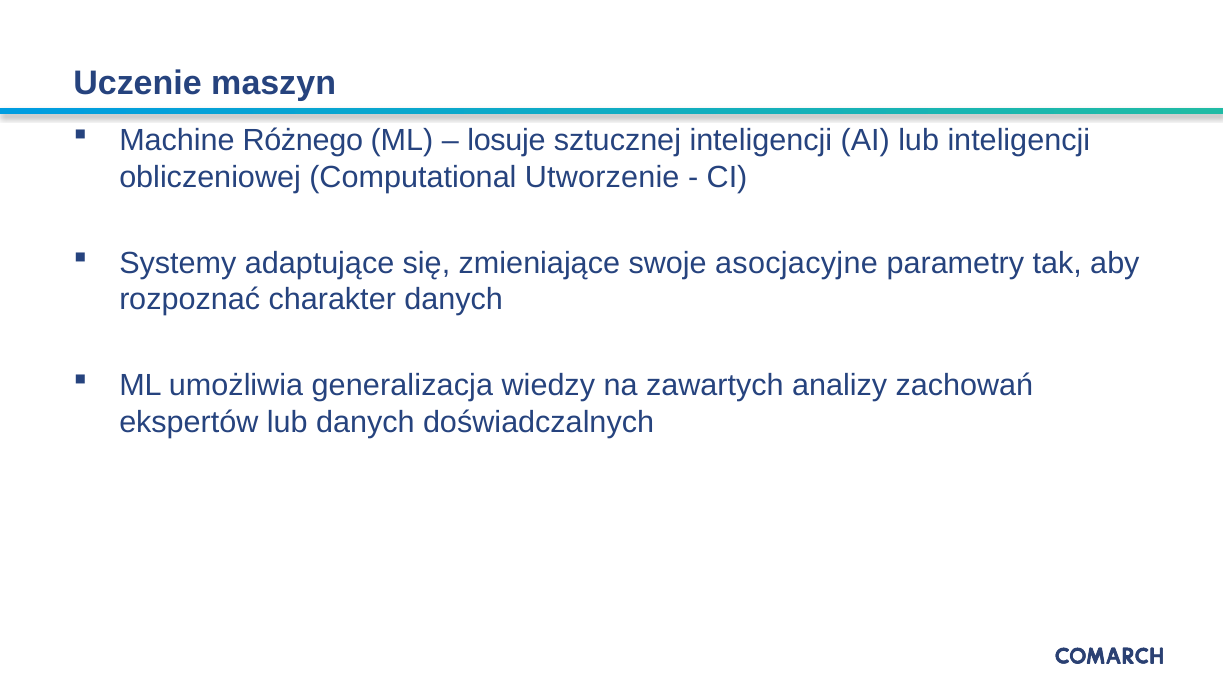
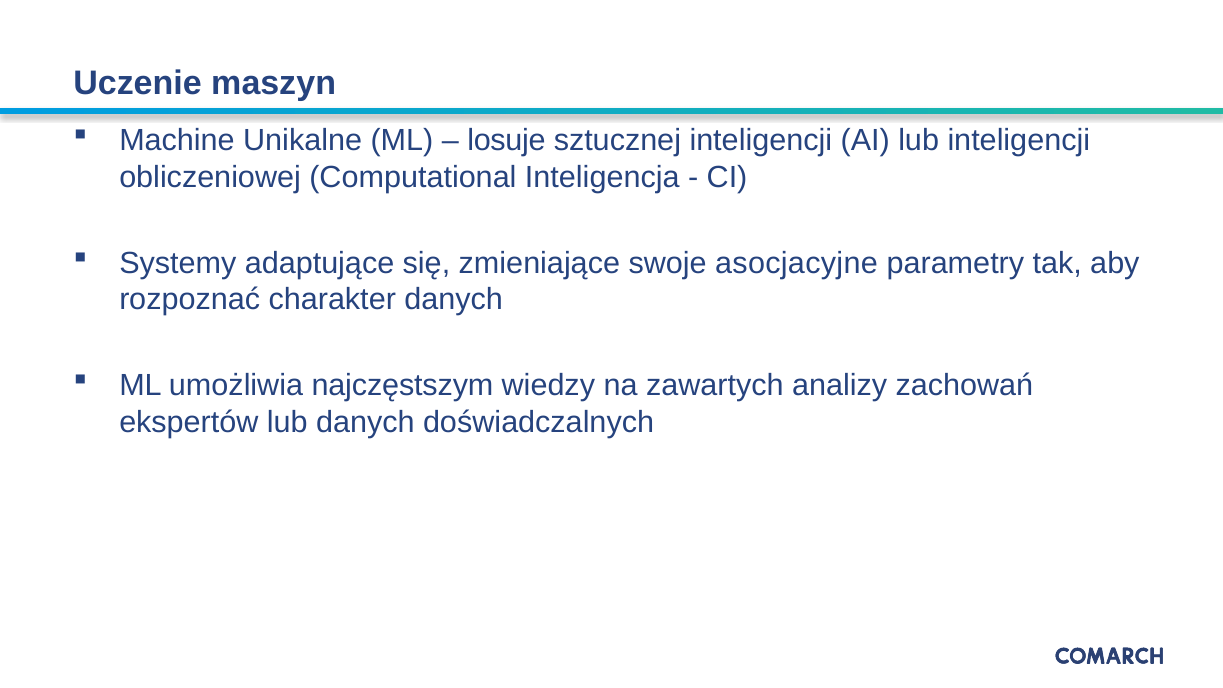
Różnego: Różnego -> Unikalne
Utworzenie: Utworzenie -> Inteligencja
generalizacja: generalizacja -> najczęstszym
